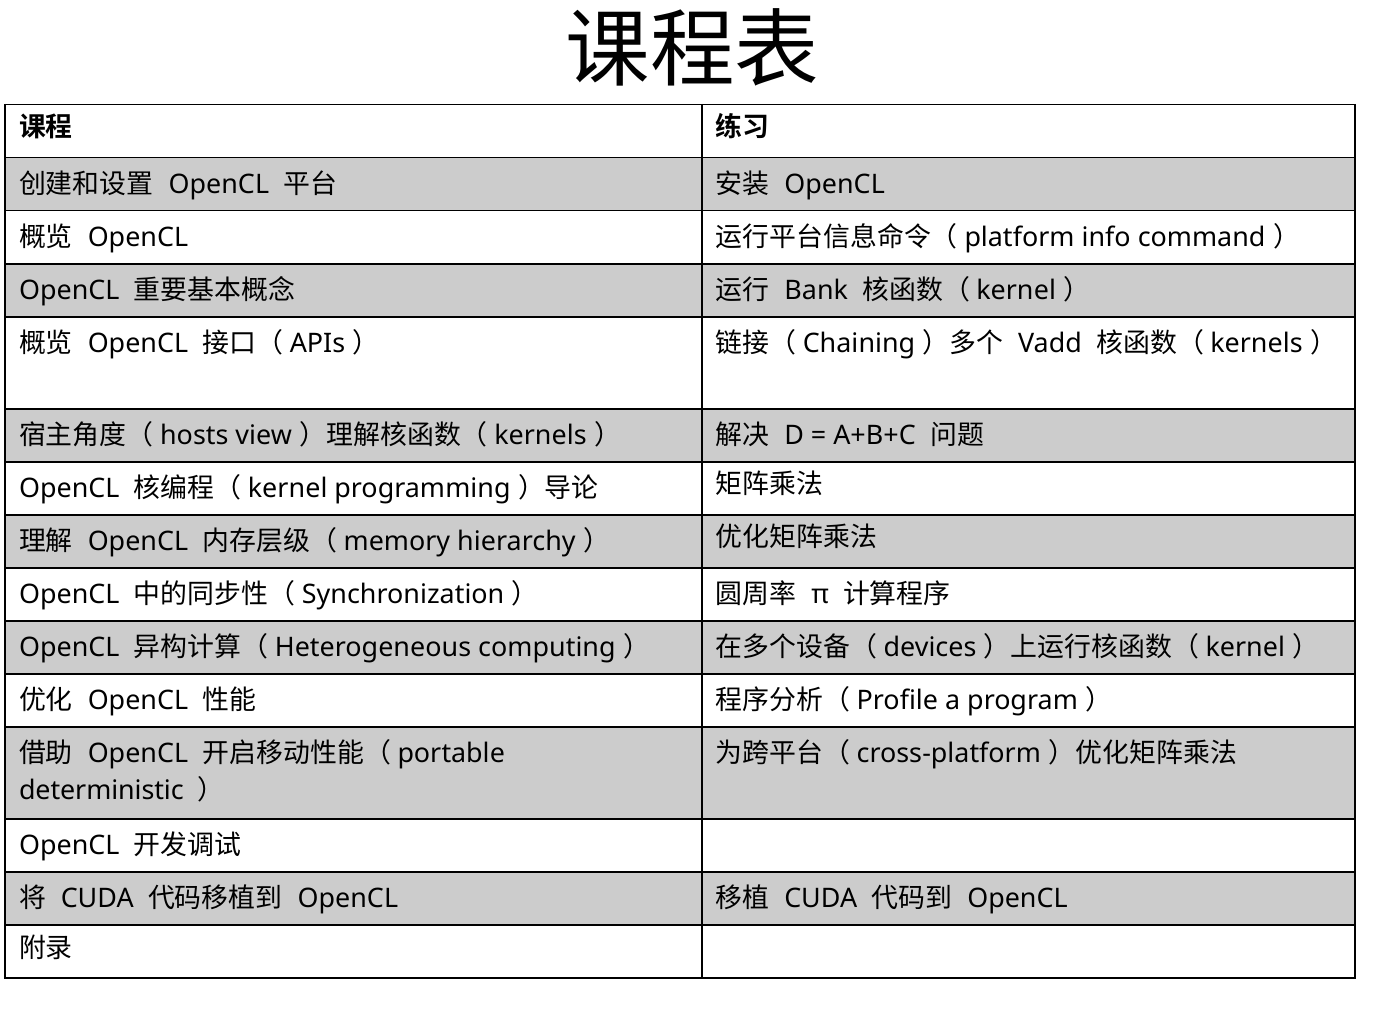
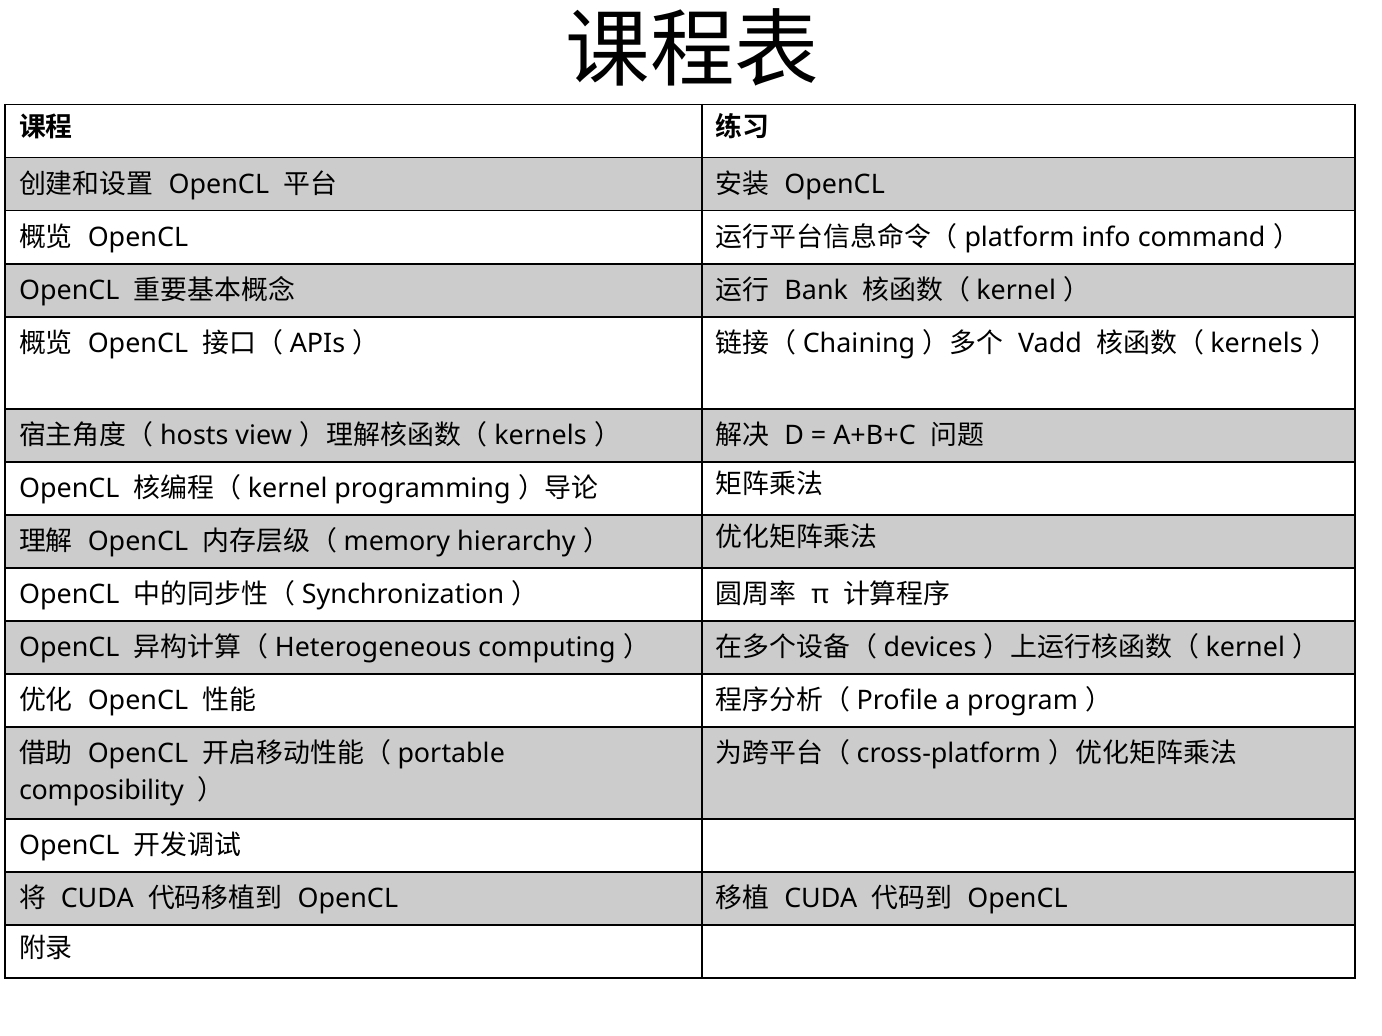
deterministic: deterministic -> composibility
